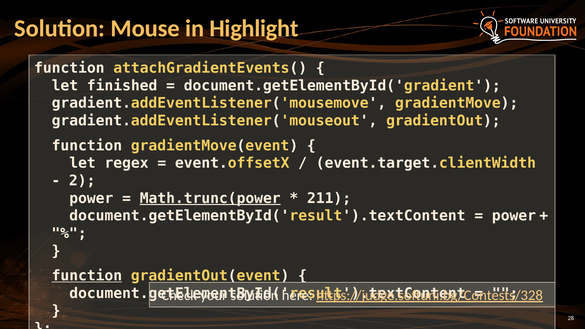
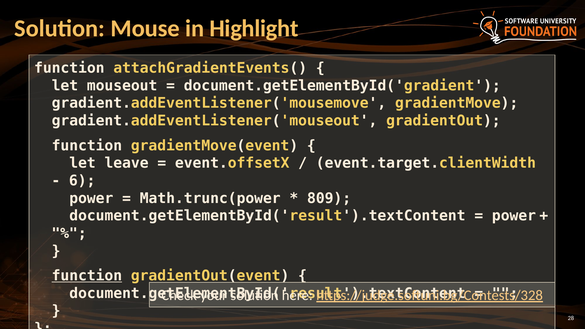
finished: finished -> mouseout
regex: regex -> leave
2: 2 -> 6
Math.trunc(power underline: present -> none
211: 211 -> 809
